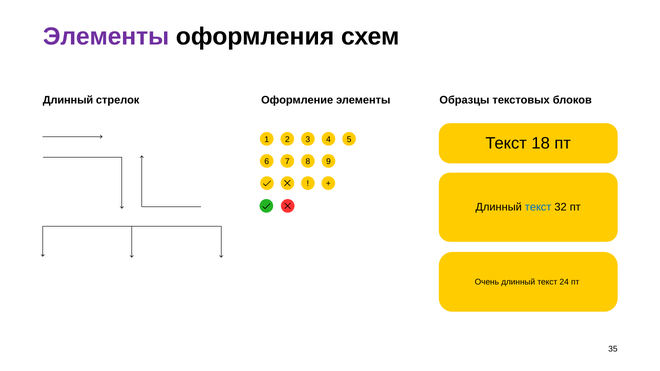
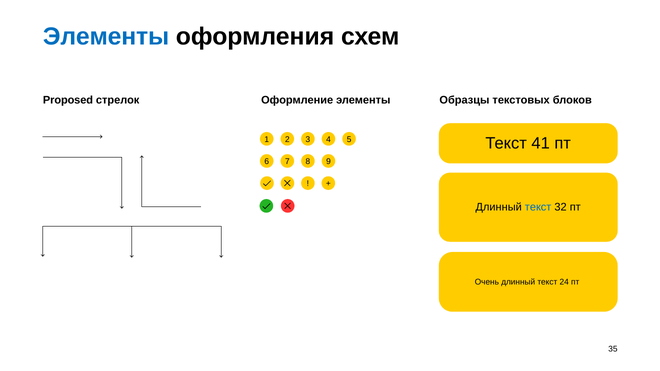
Элементы at (106, 37) colour: purple -> blue
Длинный at (68, 100): Длинный -> Proposed
18: 18 -> 41
